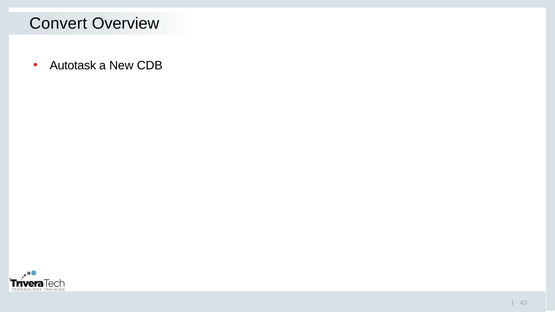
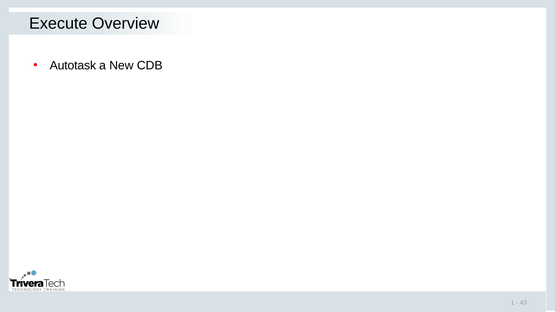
Convert: Convert -> Execute
